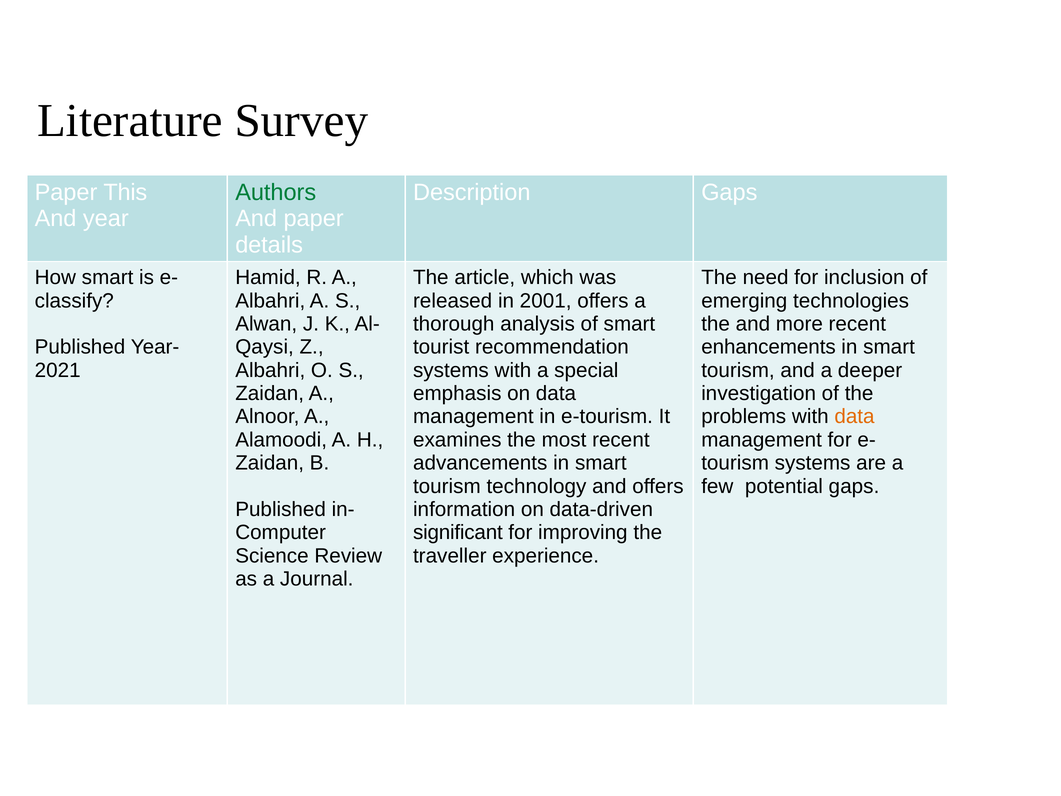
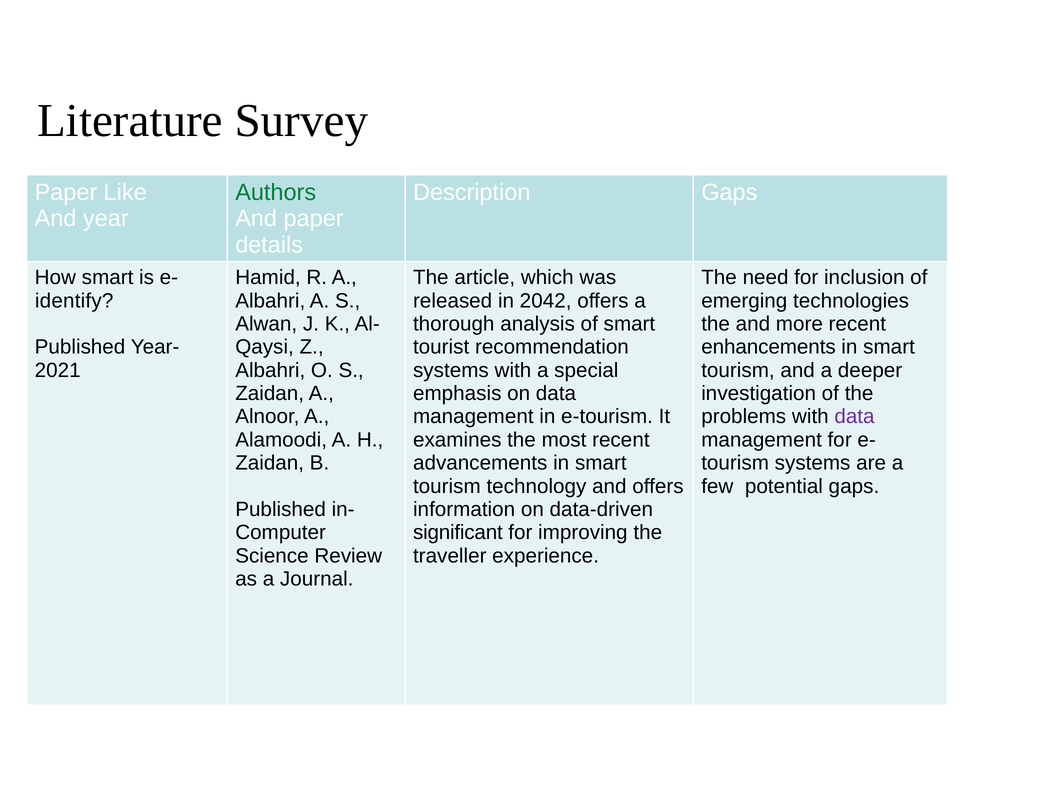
This: This -> Like
classify: classify -> identify
2001: 2001 -> 2042
data at (854, 417) colour: orange -> purple
